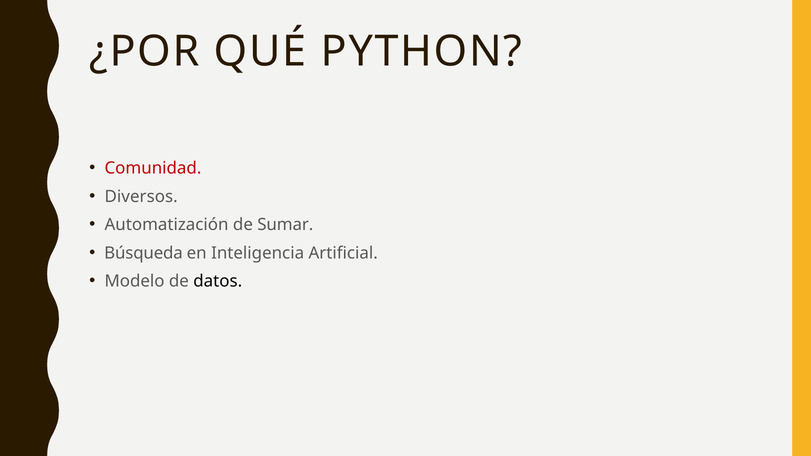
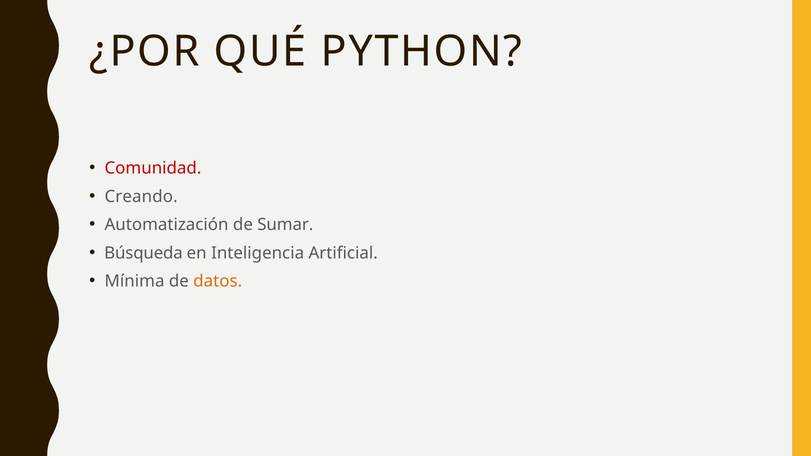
Diversos: Diversos -> Creando
Modelo: Modelo -> Mínima
datos colour: black -> orange
